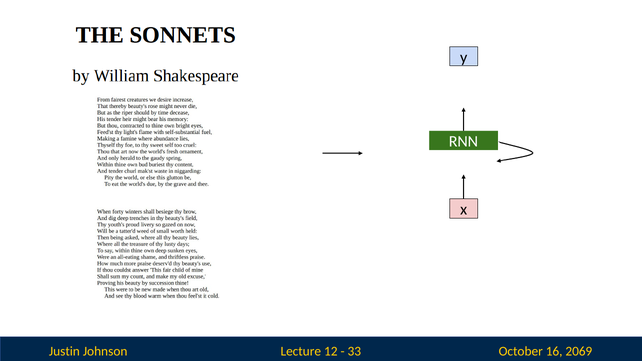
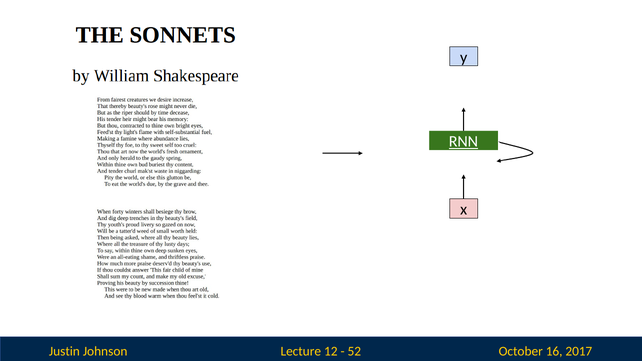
RNN underline: none -> present
33: 33 -> 52
2069: 2069 -> 2017
